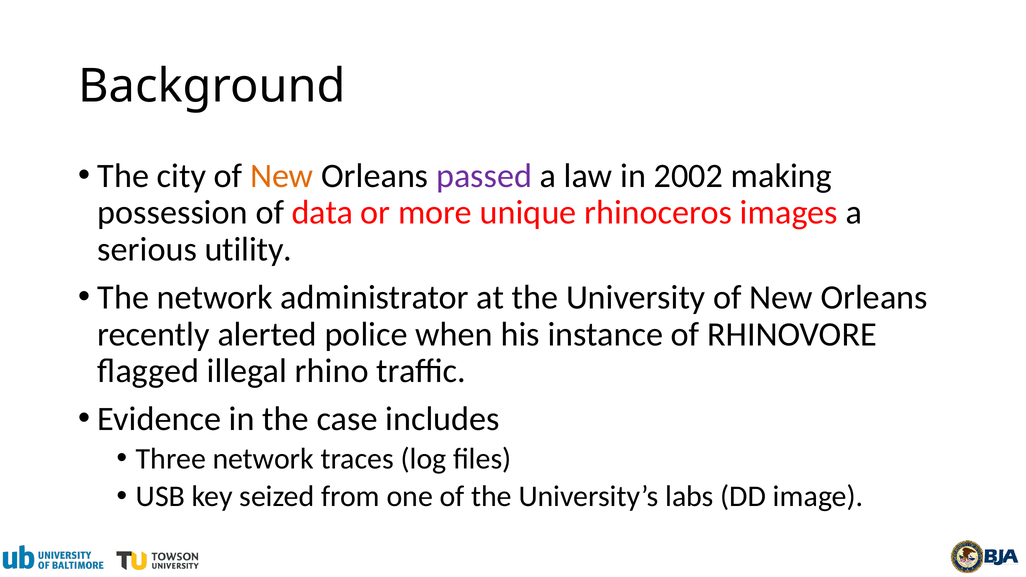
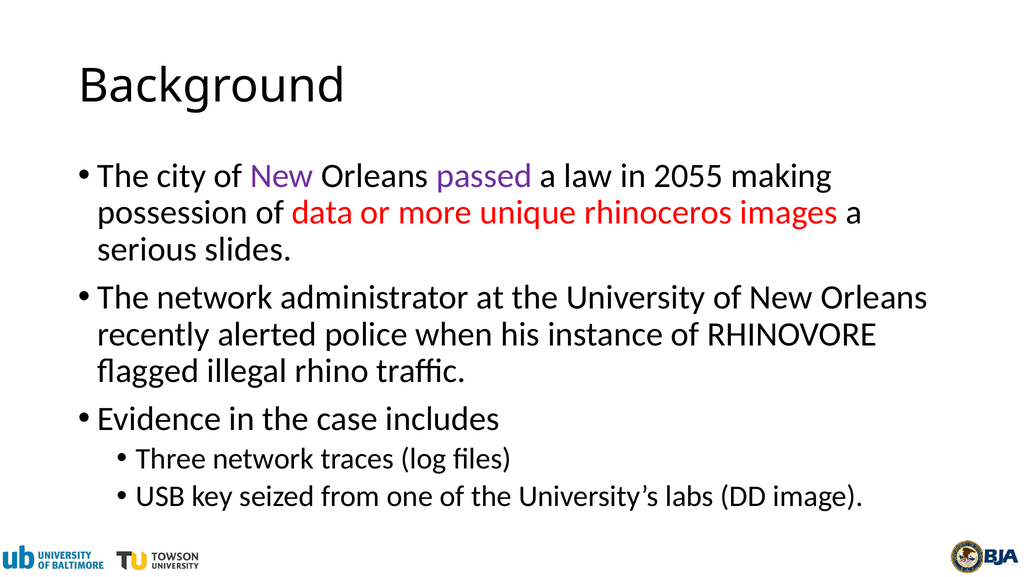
New at (282, 176) colour: orange -> purple
2002: 2002 -> 2055
utility: utility -> slides
